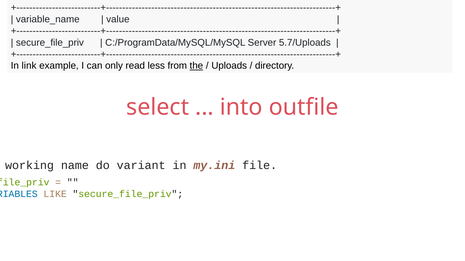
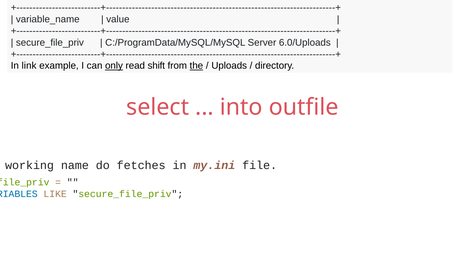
5.7/Uploads: 5.7/Uploads -> 6.0/Uploads
only underline: none -> present
less: less -> shift
variant: variant -> fetches
